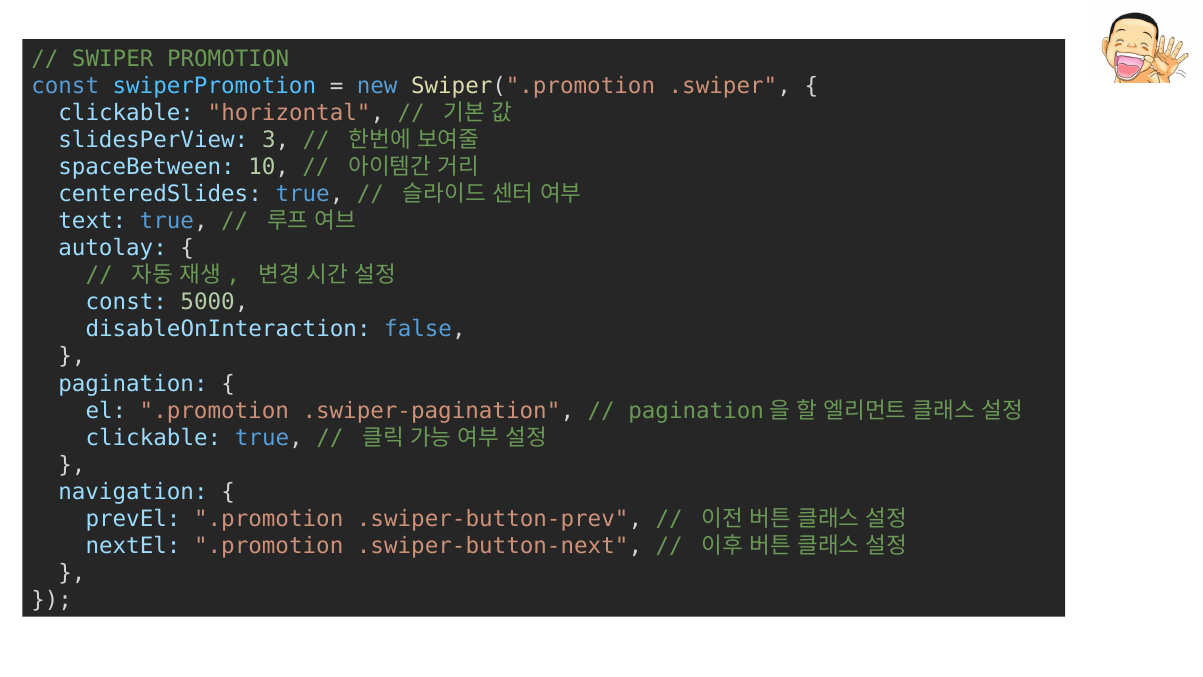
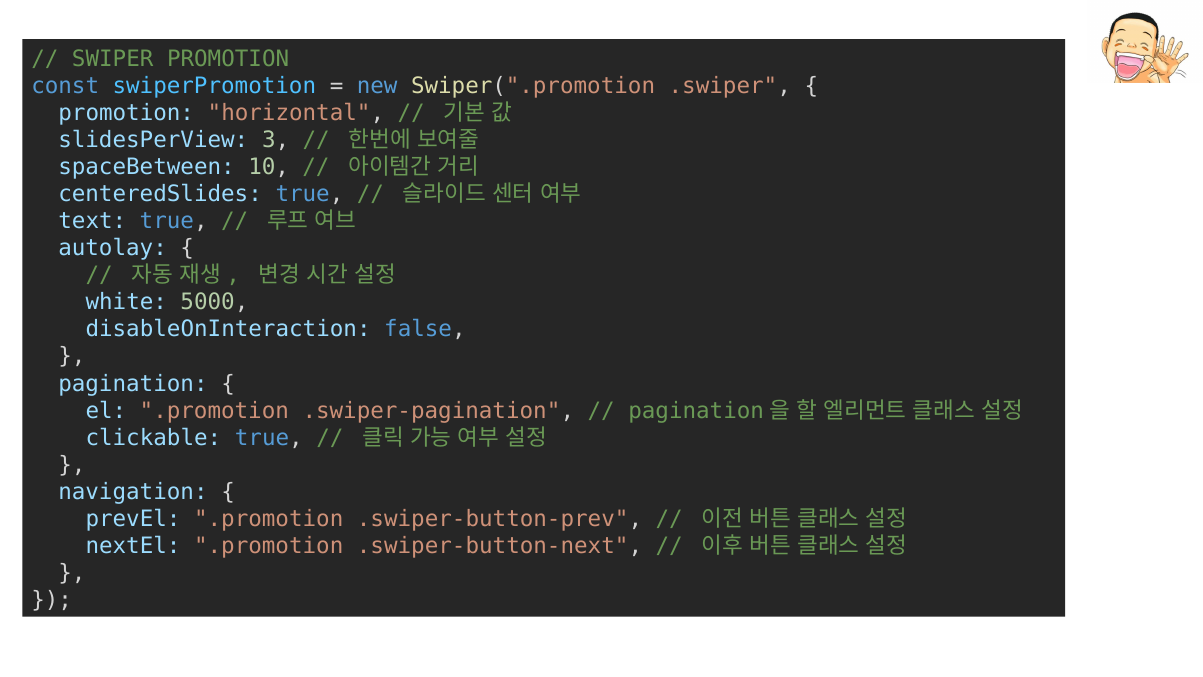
clickable at (126, 113): clickable -> promotion
const at (126, 302): const -> white
